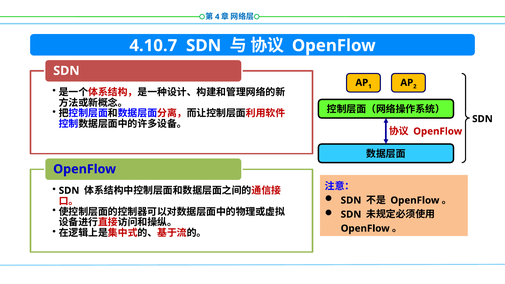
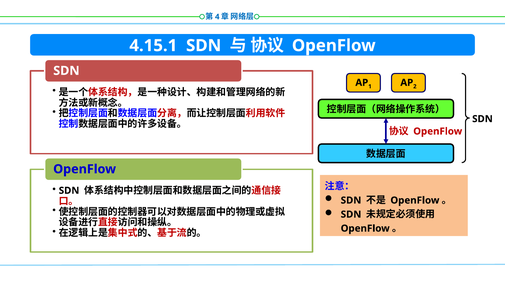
4.10.7: 4.10.7 -> 4.15.1
